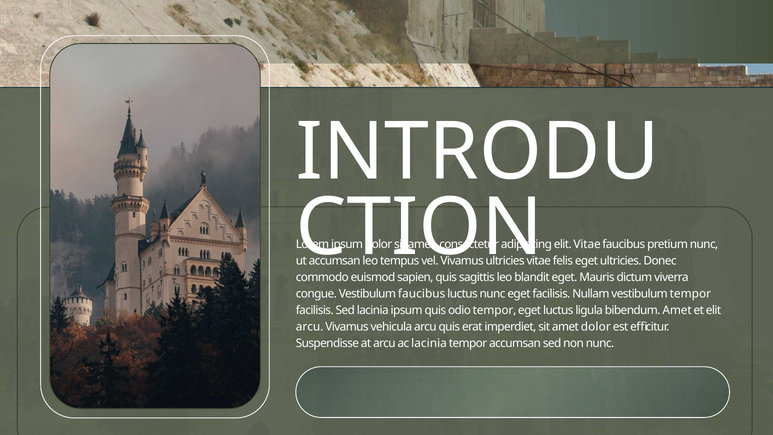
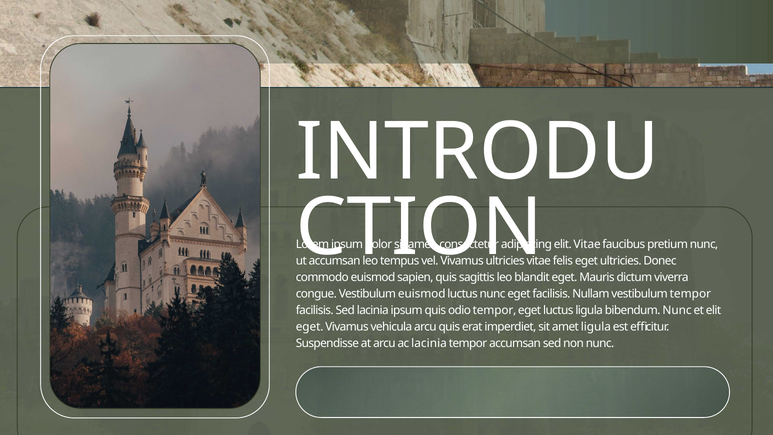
Vestibulum faucibus: faucibus -> euismod
bibendum Amet: Amet -> Nunc
arcu at (310, 327): arcu -> eget
amet dolor: dolor -> ligula
